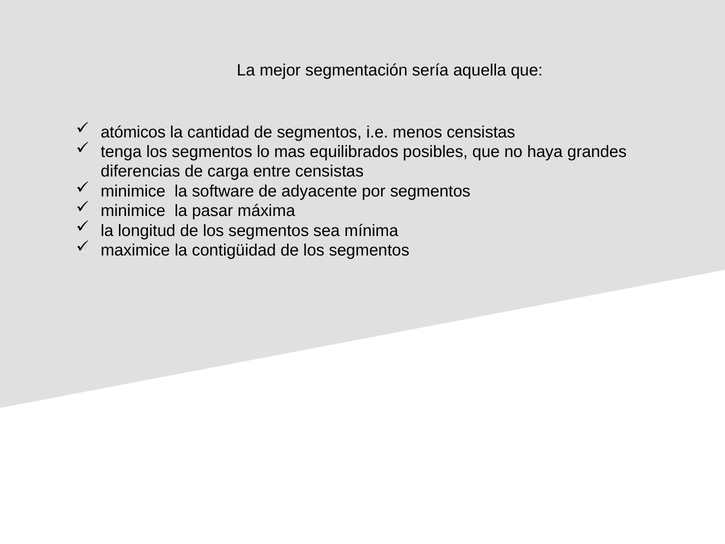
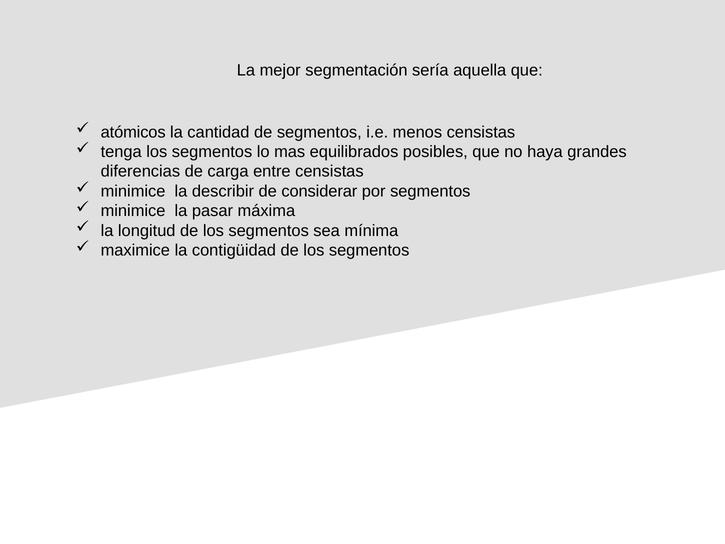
software: software -> describir
adyacente: adyacente -> considerar
